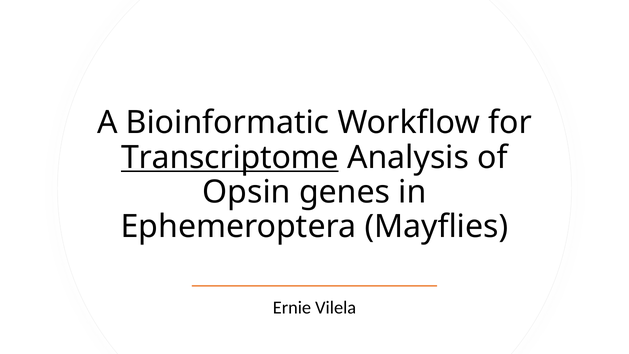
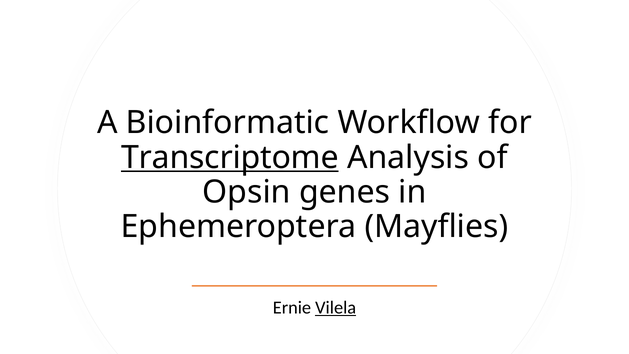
Vilela underline: none -> present
